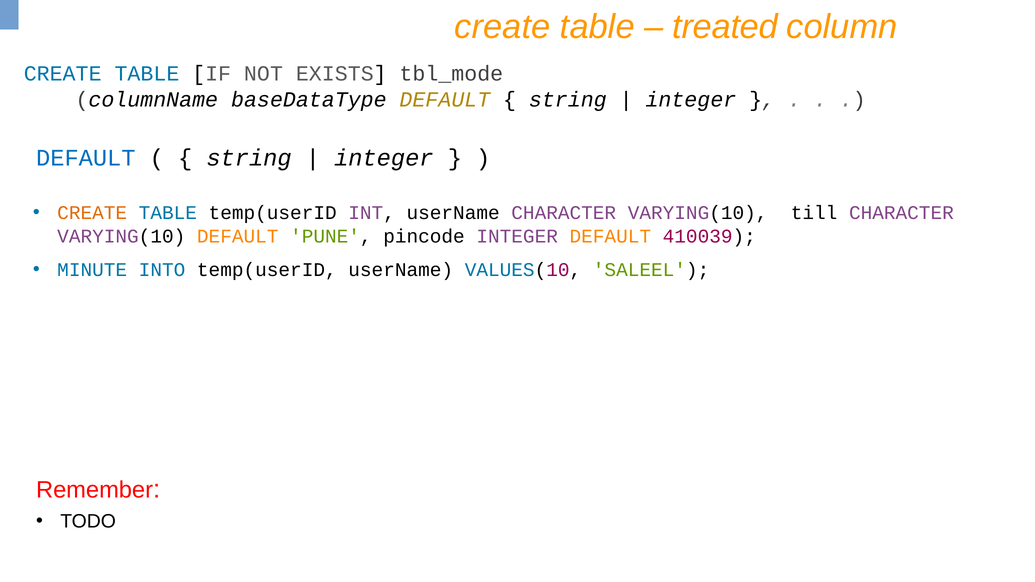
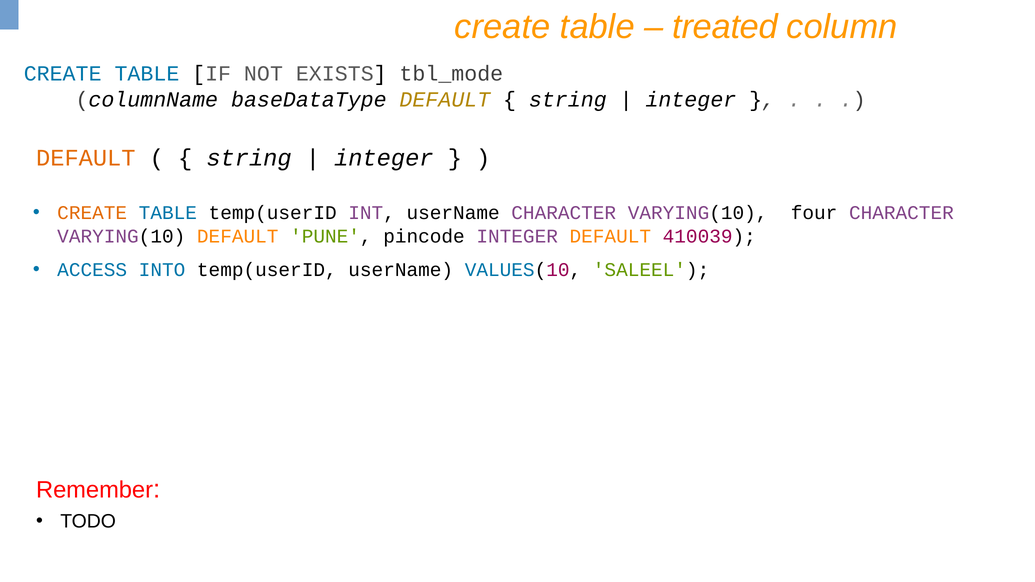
DEFAULT at (86, 158) colour: blue -> orange
till: till -> four
MINUTE: MINUTE -> ACCESS
